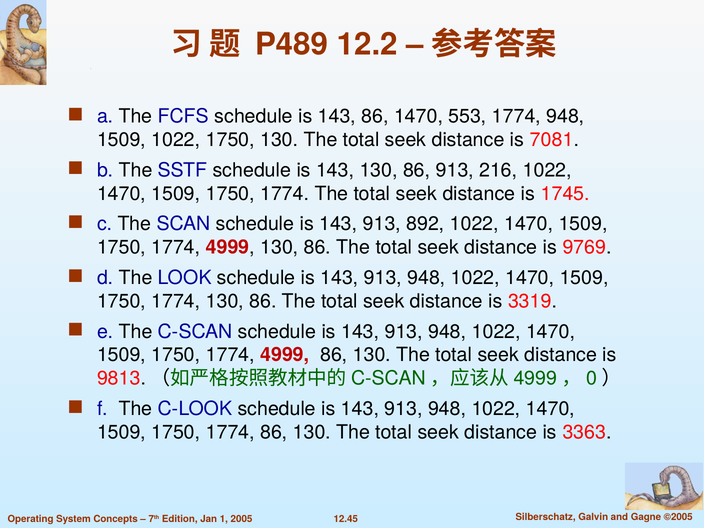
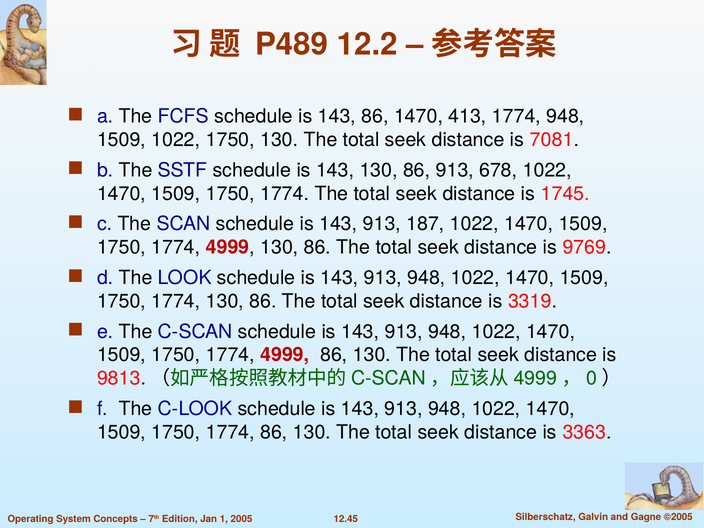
553: 553 -> 413
216: 216 -> 678
892: 892 -> 187
